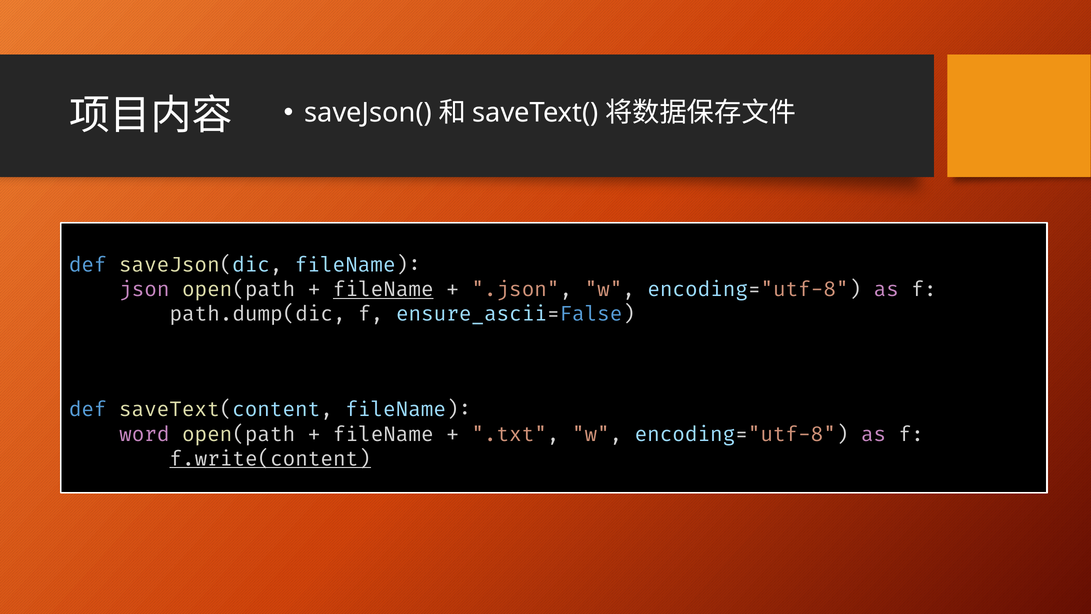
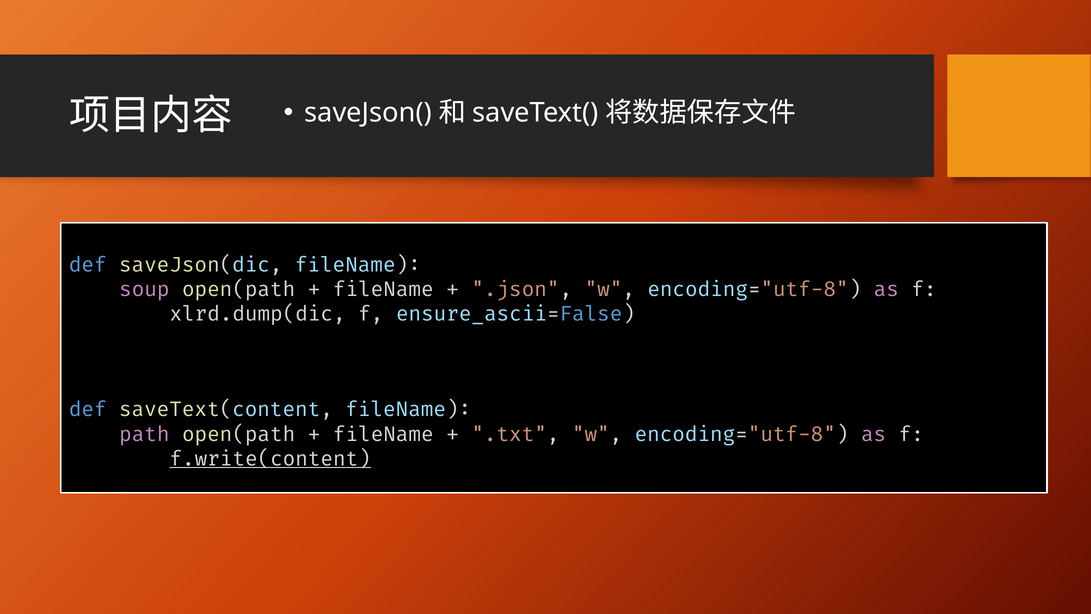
json: json -> soup
fileName at (383, 289) underline: present -> none
path.dump(dic: path.dump(dic -> xlrd.dump(dic
word: word -> path
